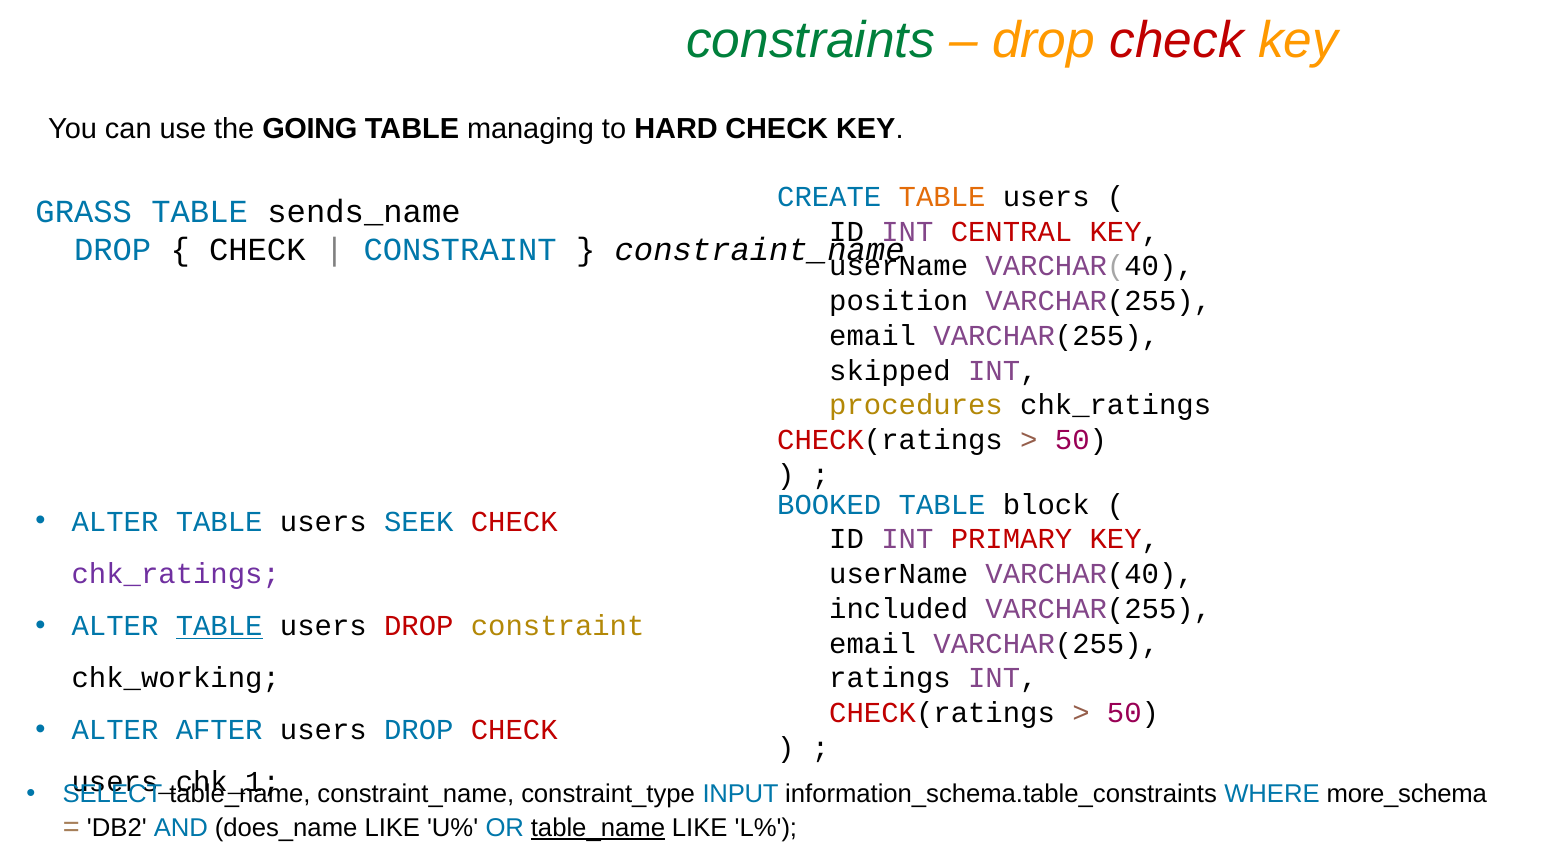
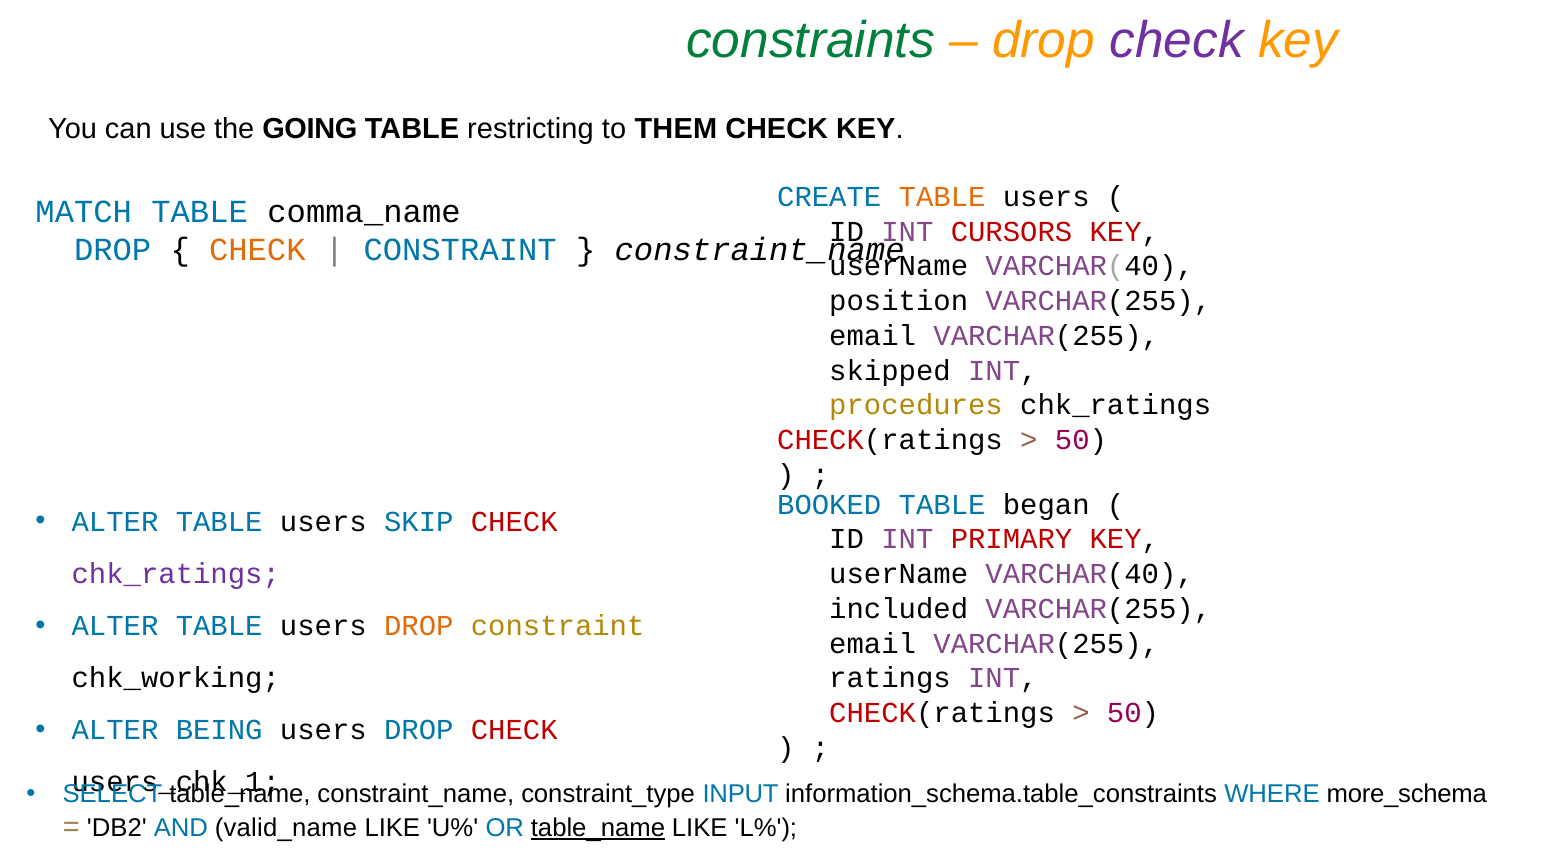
check at (1177, 40) colour: red -> purple
managing: managing -> restricting
HARD: HARD -> THEM
GRASS: GRASS -> MATCH
sends_name: sends_name -> comma_name
CENTRAL: CENTRAL -> CURSORS
CHECK at (257, 250) colour: black -> orange
block: block -> began
SEEK: SEEK -> SKIP
TABLE at (219, 626) underline: present -> none
DROP at (419, 626) colour: red -> orange
AFTER: AFTER -> BEING
does_name: does_name -> valid_name
